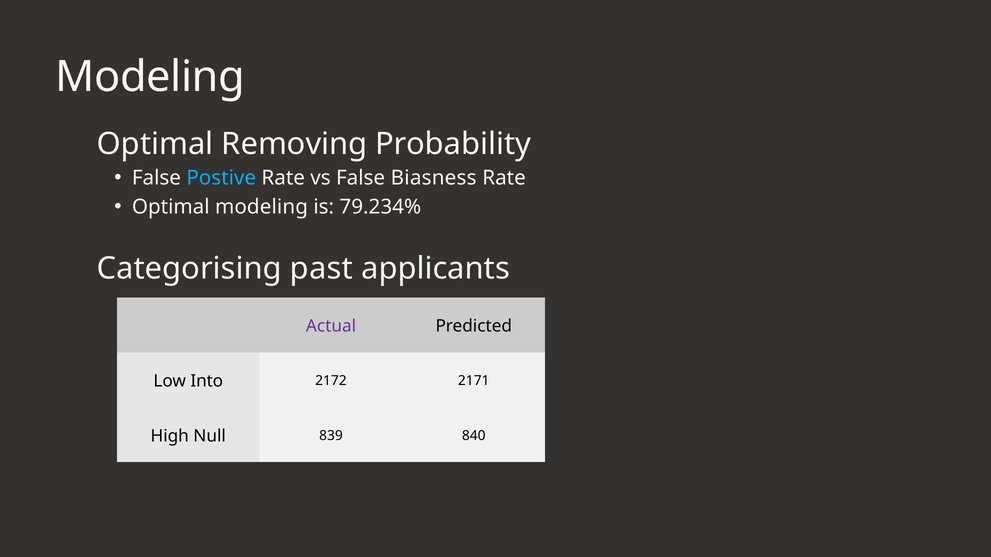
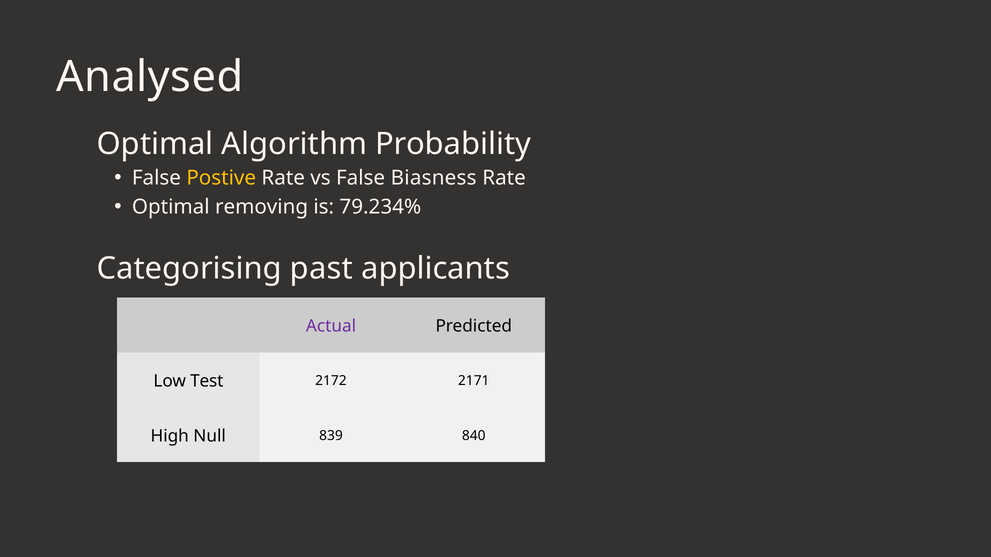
Modeling at (150, 77): Modeling -> Analysed
Removing: Removing -> Algorithm
Postive colour: light blue -> yellow
Optimal modeling: modeling -> removing
Into: Into -> Test
